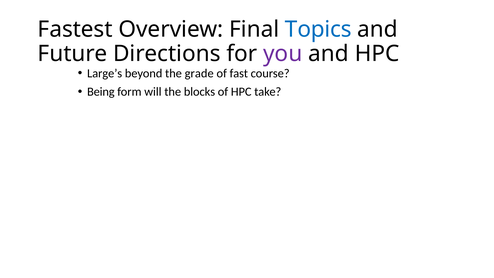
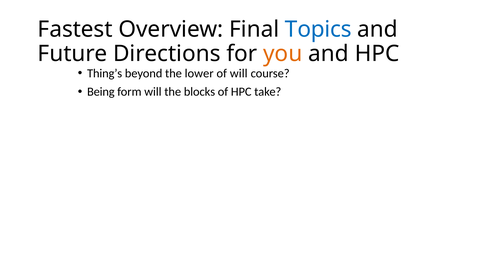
you colour: purple -> orange
Large’s: Large’s -> Thing’s
grade: grade -> lower
of fast: fast -> will
